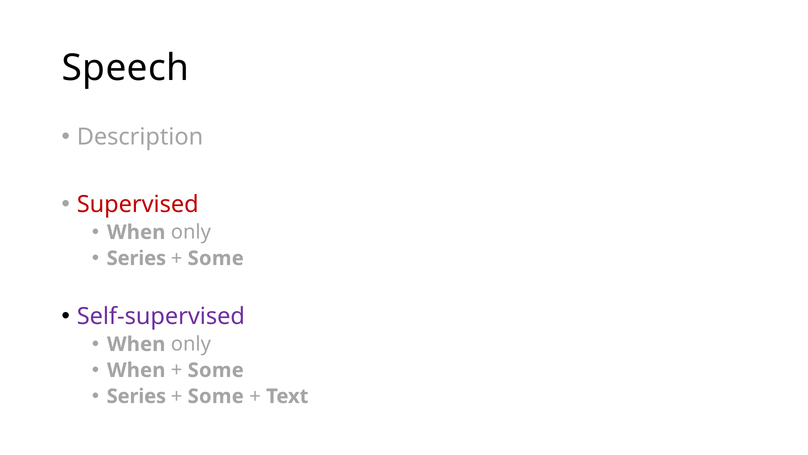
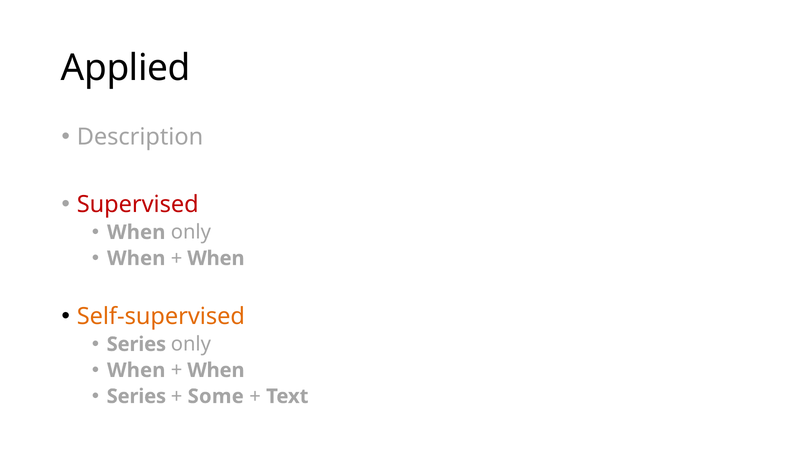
Speech: Speech -> Applied
Series at (136, 258): Series -> When
Some at (216, 258): Some -> When
Self-supervised colour: purple -> orange
When at (136, 344): When -> Series
Some at (216, 370): Some -> When
